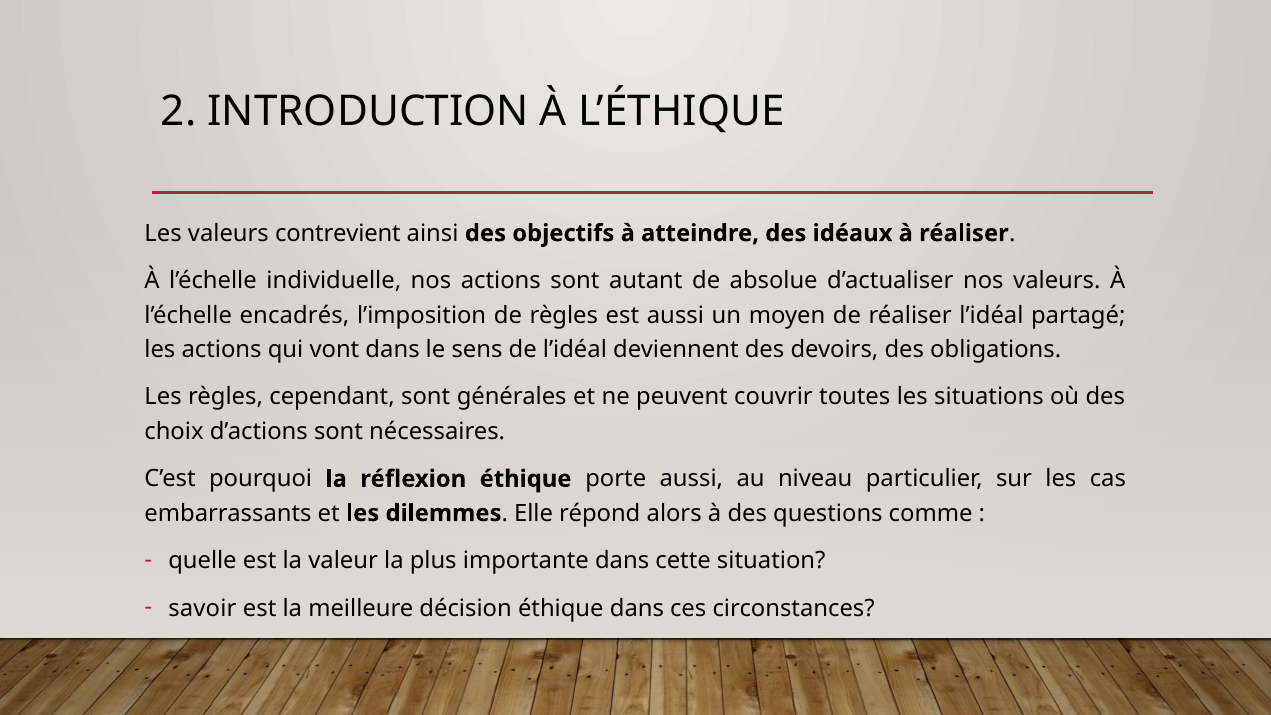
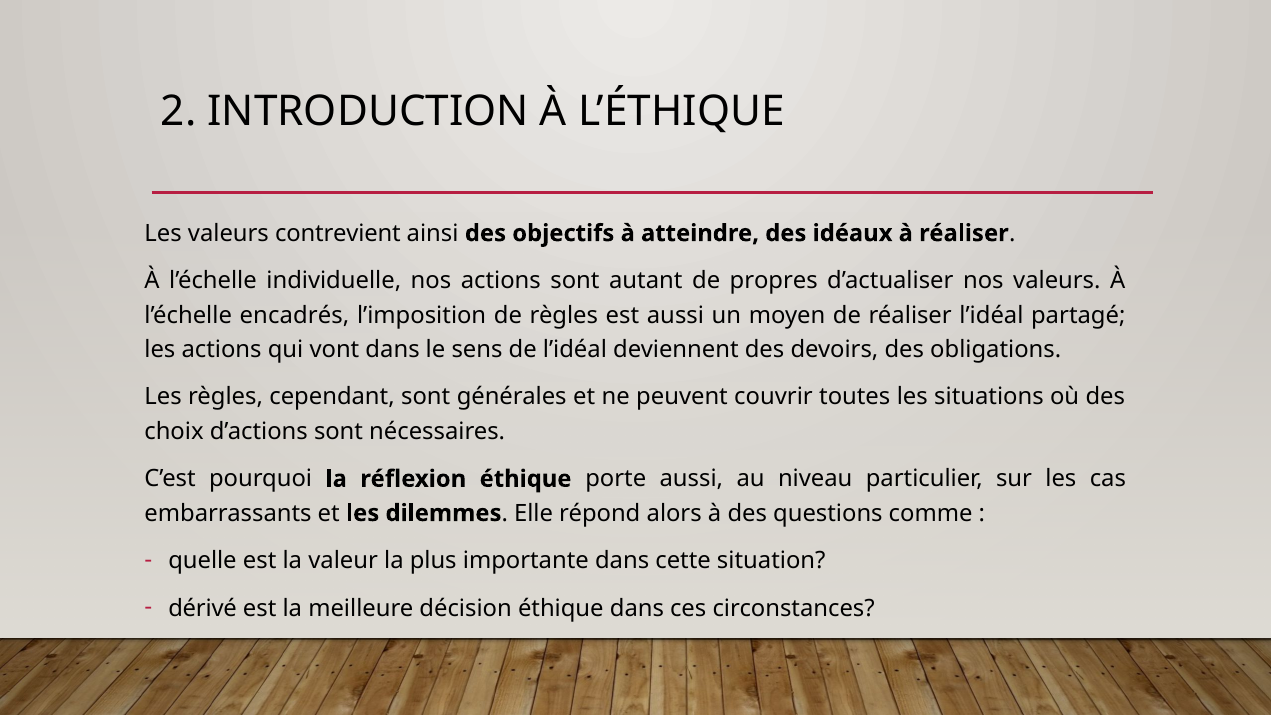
absolue: absolue -> propres
savoir: savoir -> dérivé
